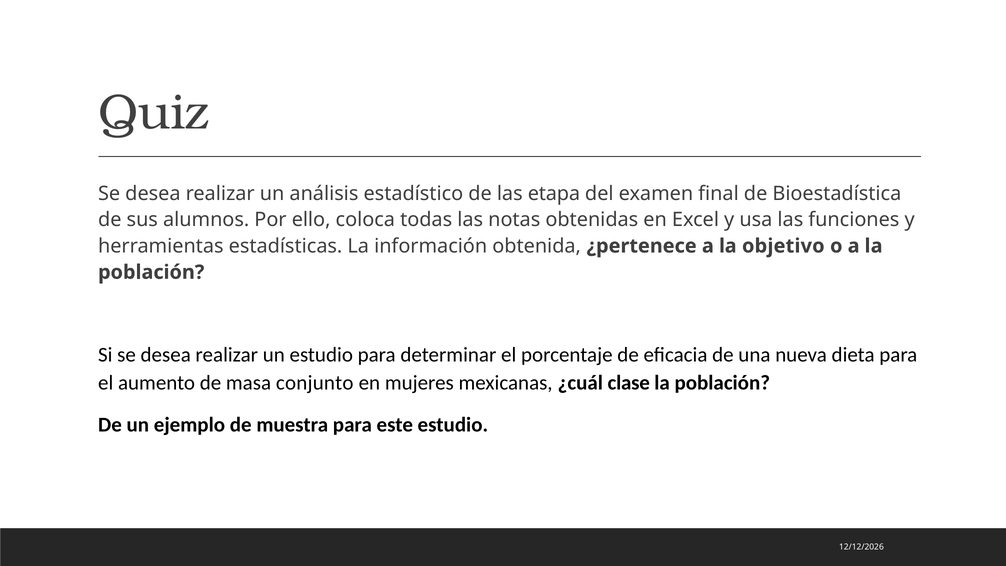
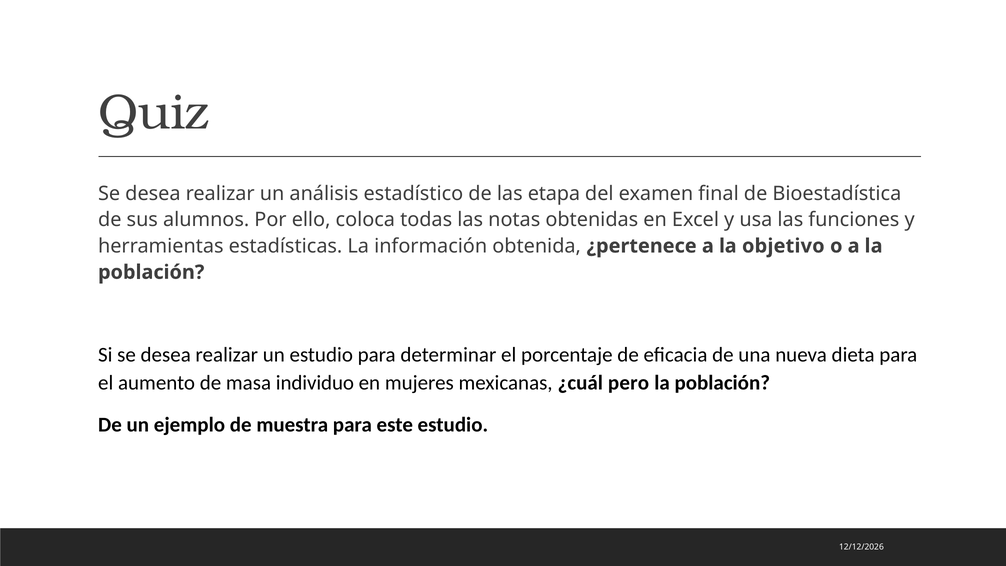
conjunto: conjunto -> individuo
clase: clase -> pero
